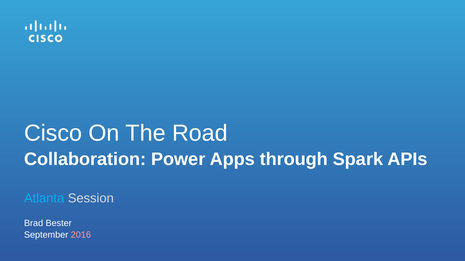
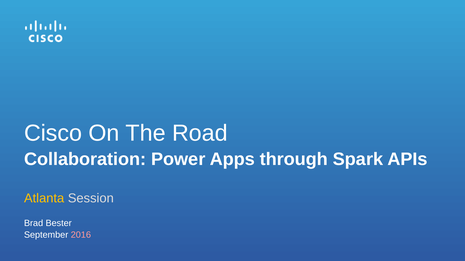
Atlanta colour: light blue -> yellow
